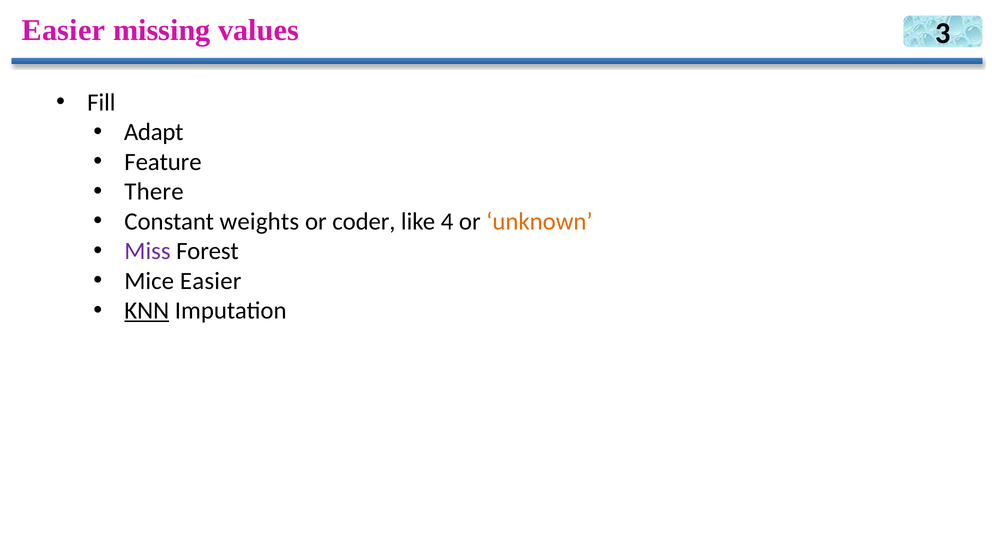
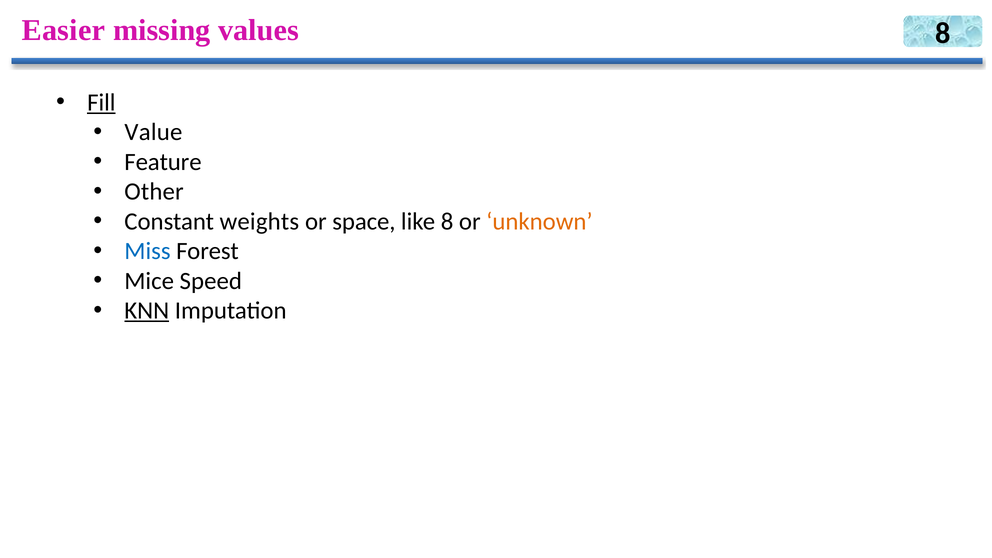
values 3: 3 -> 8
Fill underline: none -> present
Adapt: Adapt -> Value
There: There -> Other
coder: coder -> space
like 4: 4 -> 8
Miss colour: purple -> blue
Mice Easier: Easier -> Speed
